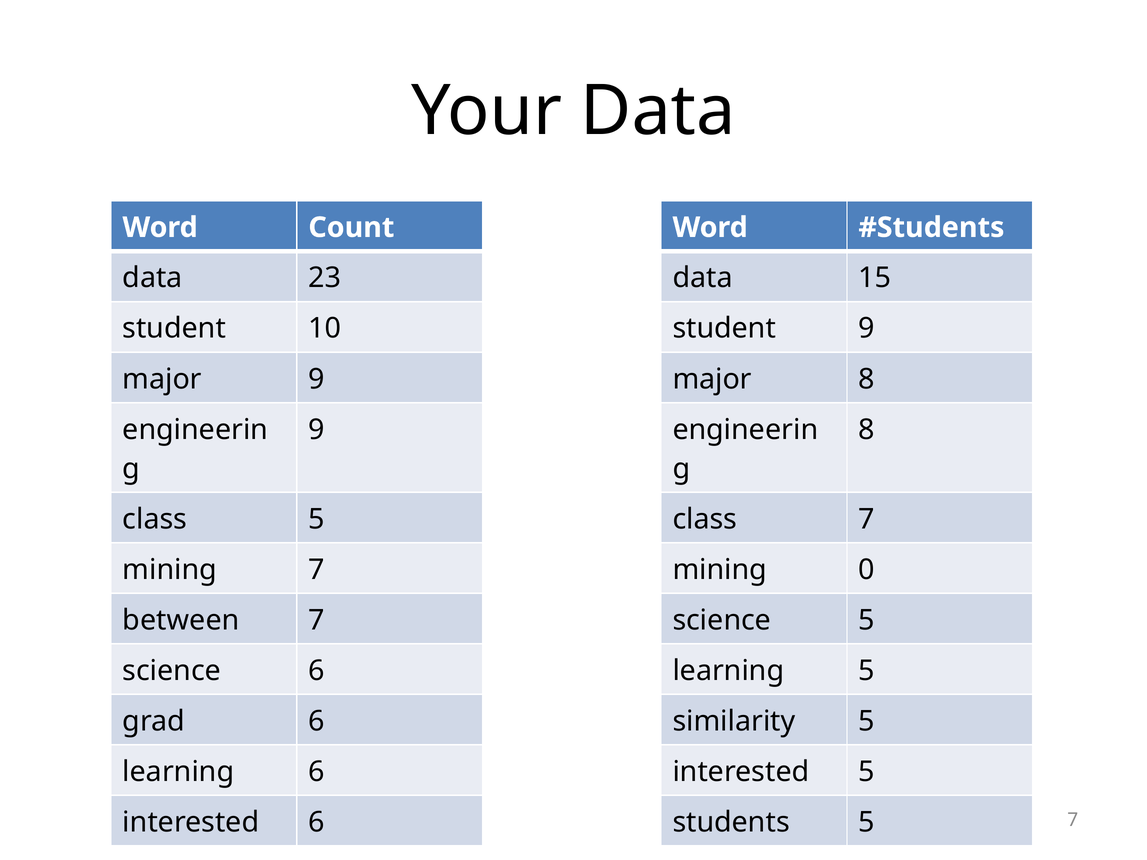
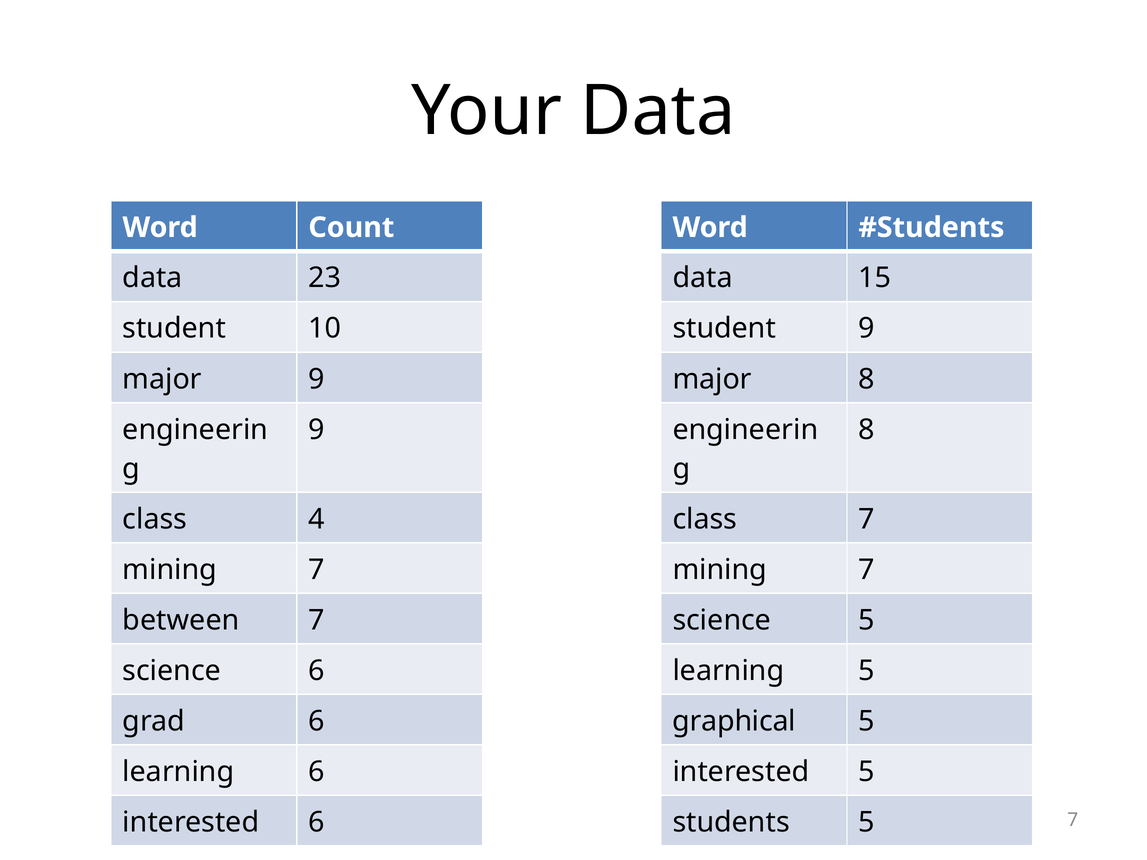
class 5: 5 -> 4
0 at (867, 570): 0 -> 7
similarity: similarity -> graphical
